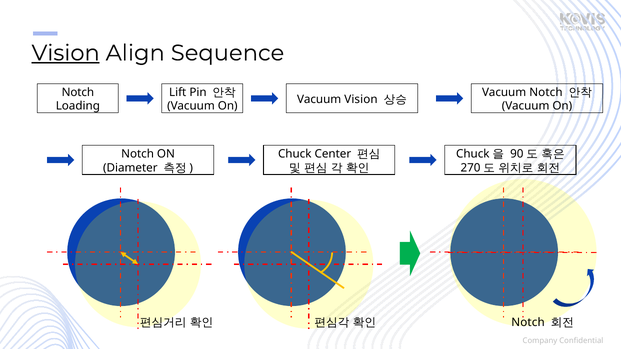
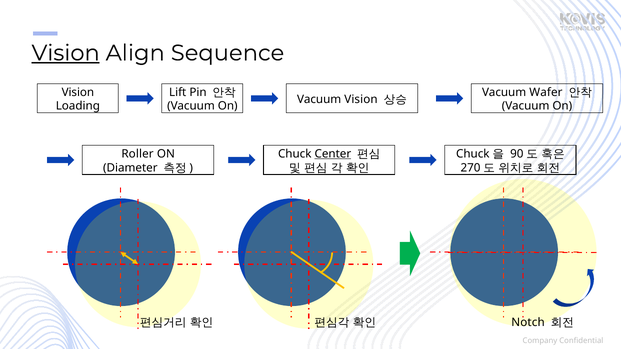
Notch at (78, 92): Notch -> Vision
Vacuum Notch: Notch -> Wafer
Notch at (138, 154): Notch -> Roller
Center underline: none -> present
